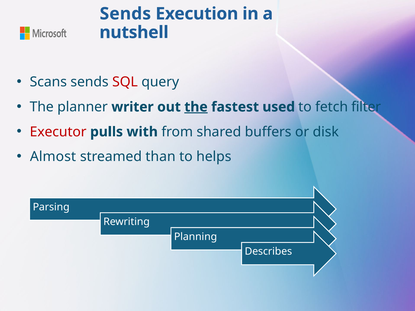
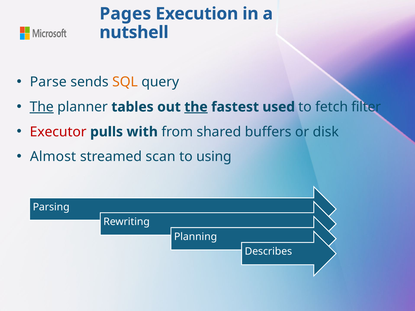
Sends at (125, 14): Sends -> Pages
Scans: Scans -> Parse
SQL colour: red -> orange
The at (42, 107) underline: none -> present
writer: writer -> tables
than: than -> scan
helps: helps -> using
